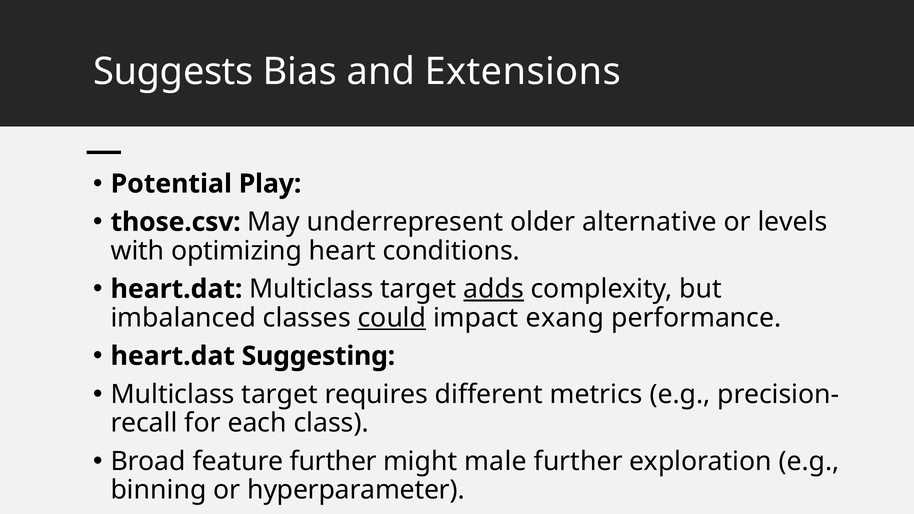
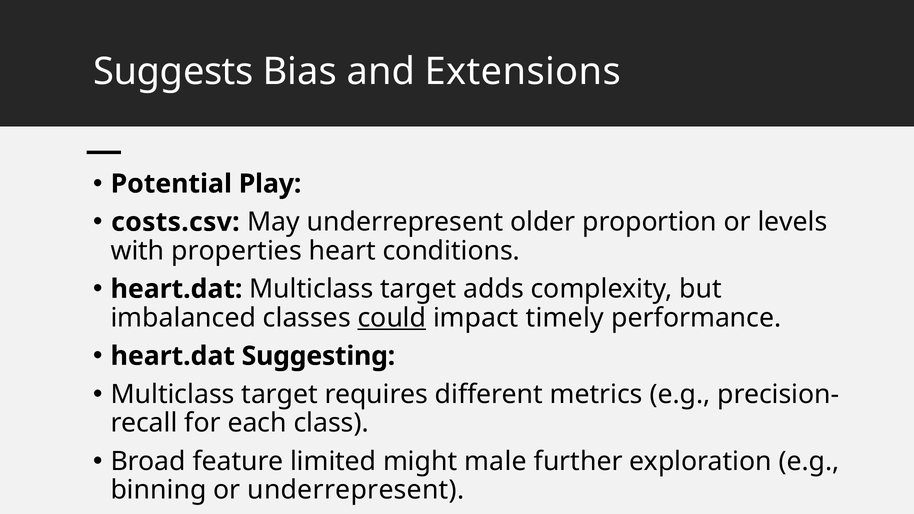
those.csv: those.csv -> costs.csv
alternative: alternative -> proportion
optimizing: optimizing -> properties
adds underline: present -> none
exang: exang -> timely
feature further: further -> limited
or hyperparameter: hyperparameter -> underrepresent
